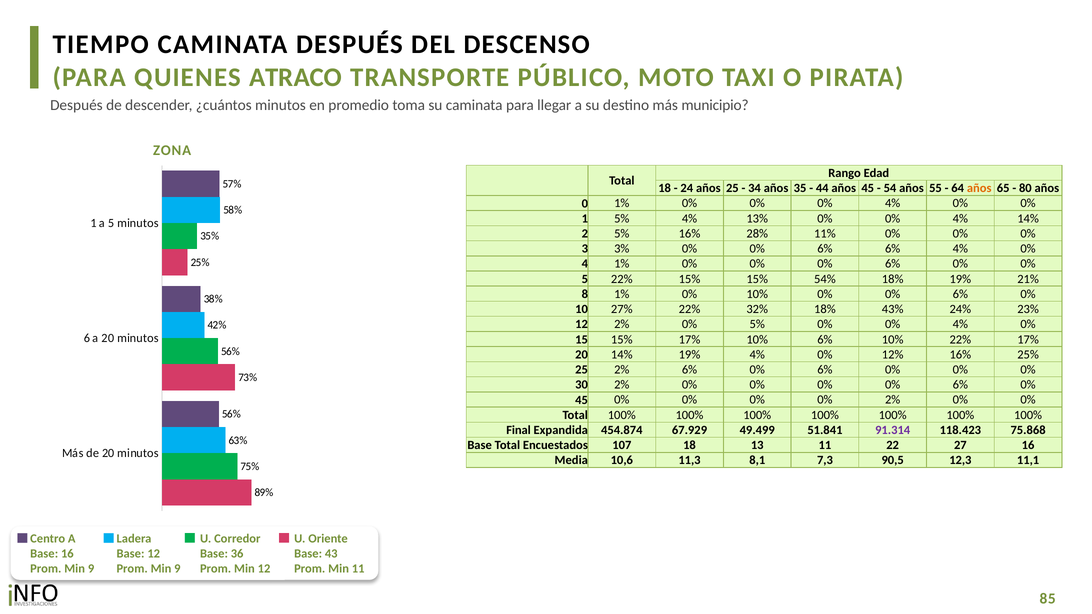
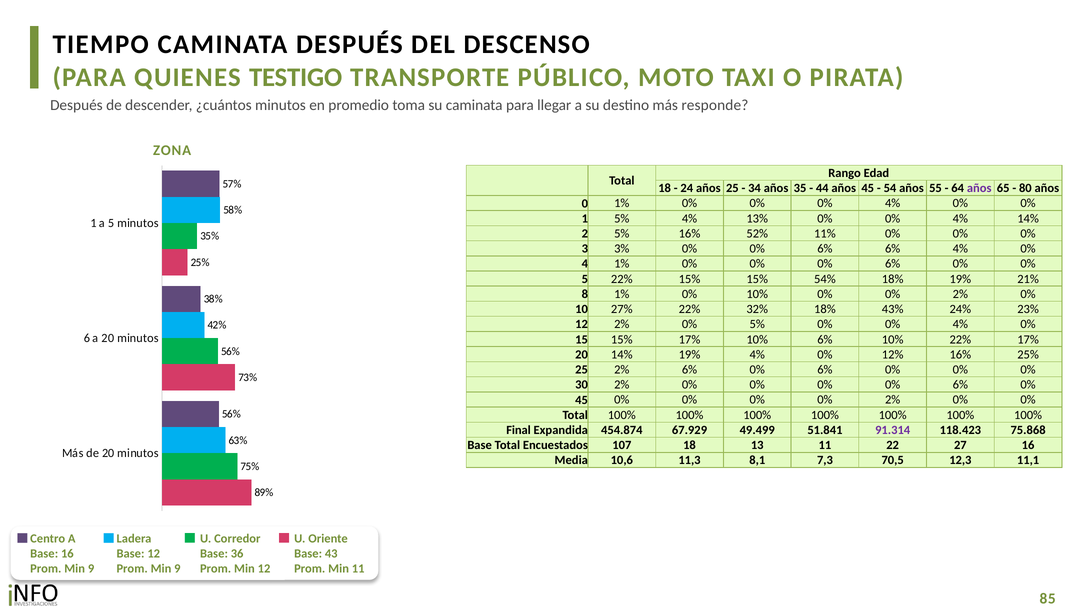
ATRACO: ATRACO -> TESTIGO
municipio: municipio -> responde
años at (979, 188) colour: orange -> purple
28%: 28% -> 52%
10% 0% 0% 6%: 6% -> 2%
90,5: 90,5 -> 70,5
